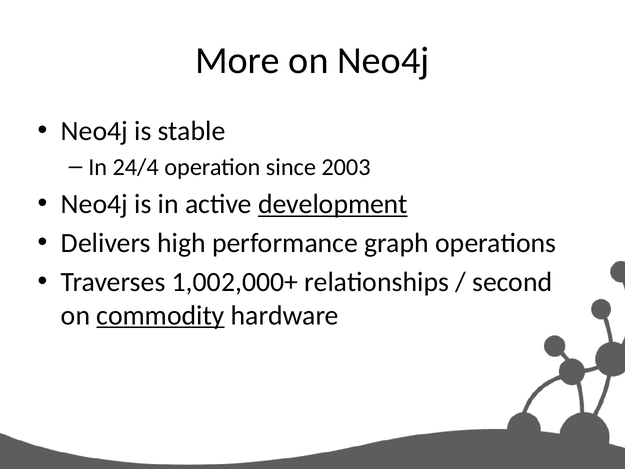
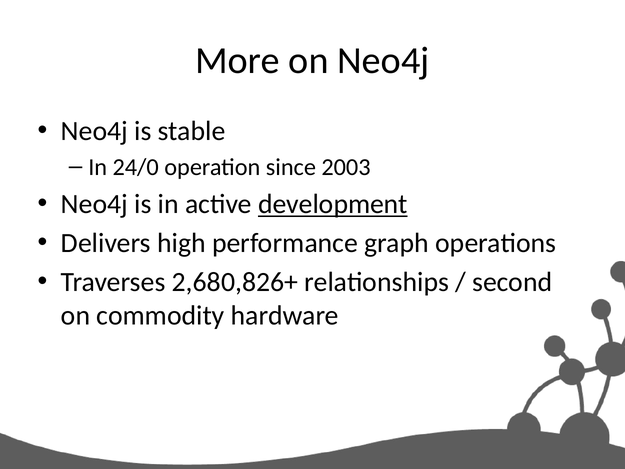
24/4: 24/4 -> 24/0
1,002,000+: 1,002,000+ -> 2,680,826+
commodity underline: present -> none
